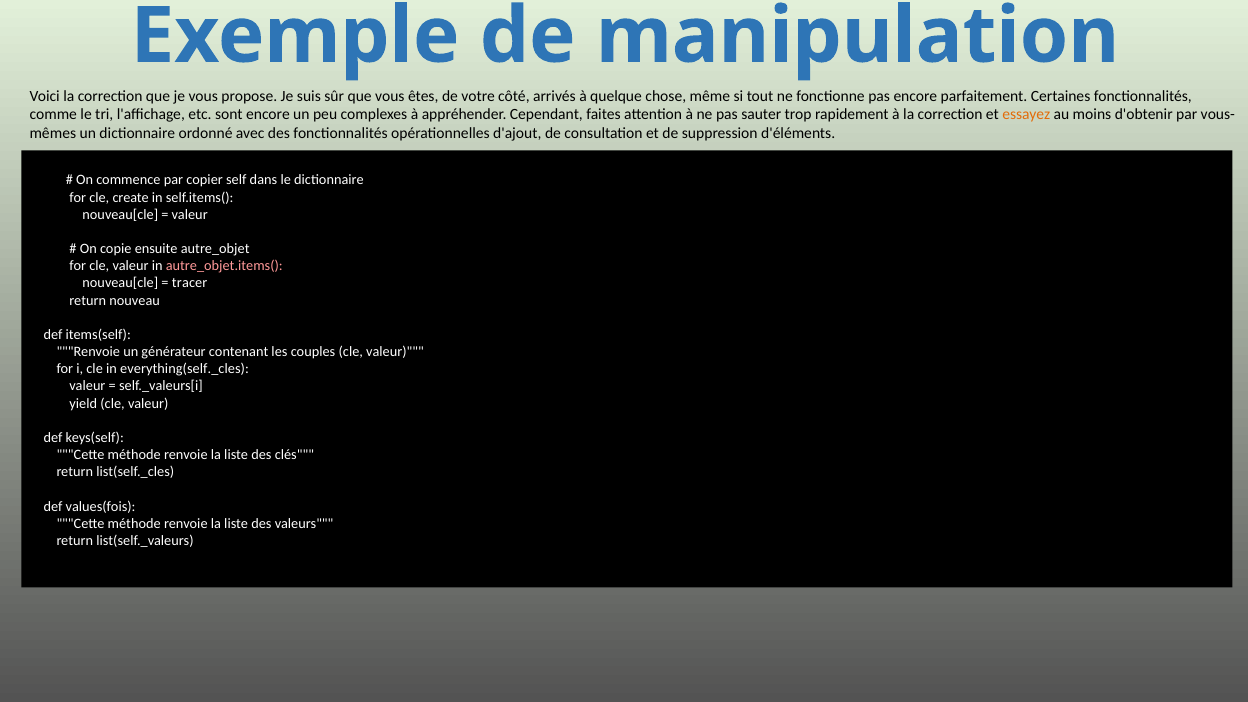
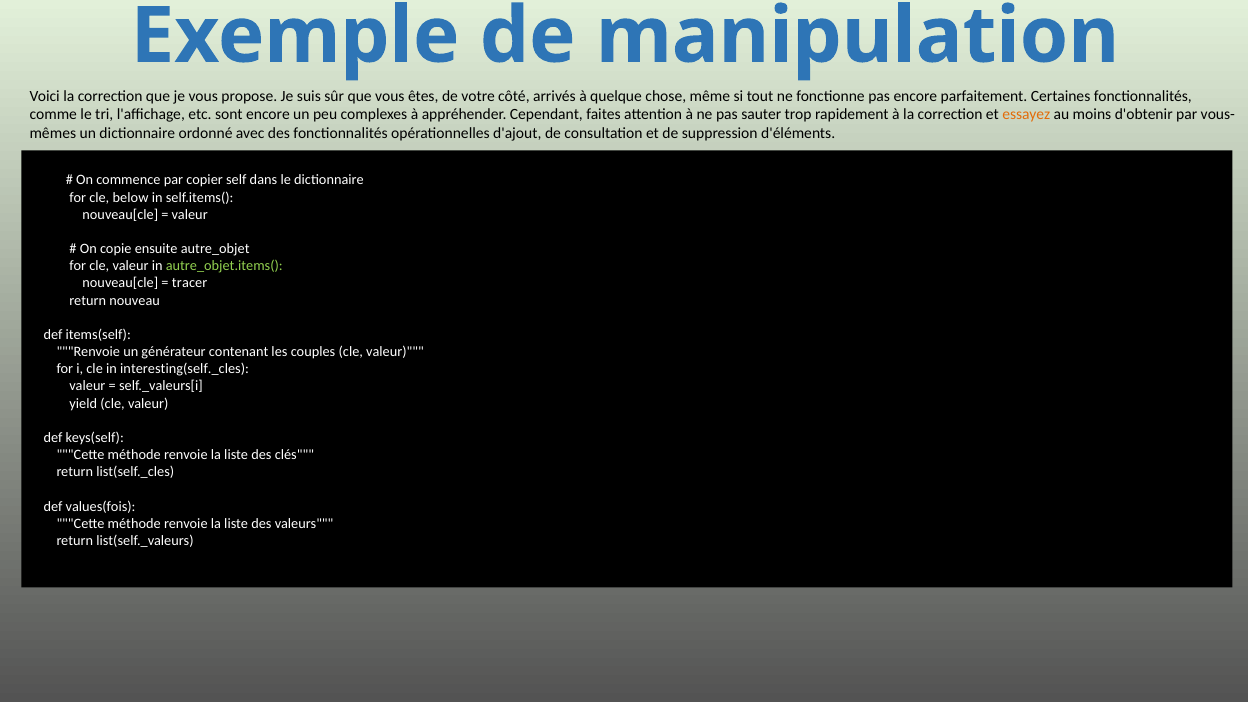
create: create -> below
autre_objet.items( colour: pink -> light green
everything(self._cles: everything(self._cles -> interesting(self._cles
